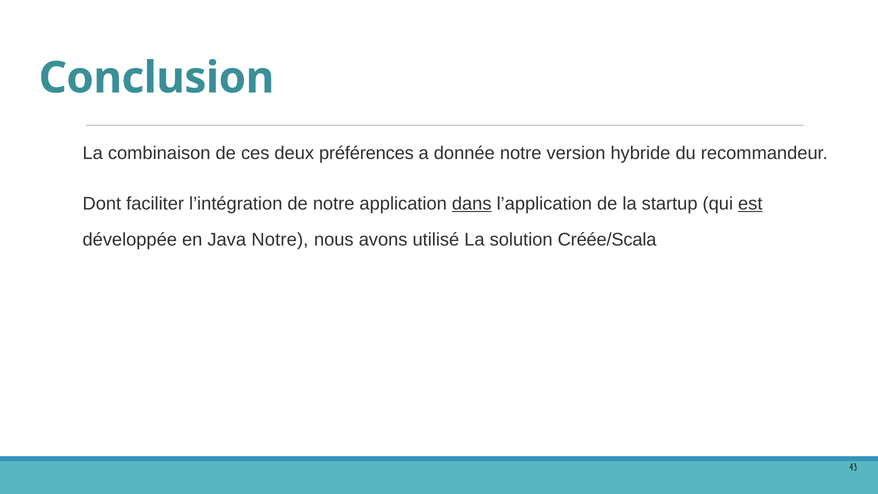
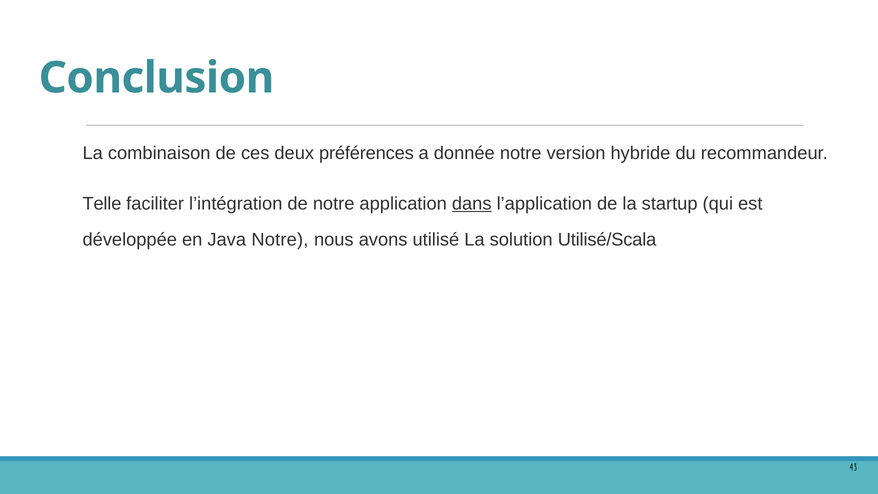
Dont: Dont -> Telle
est underline: present -> none
Créée/Scala: Créée/Scala -> Utilisé/Scala
